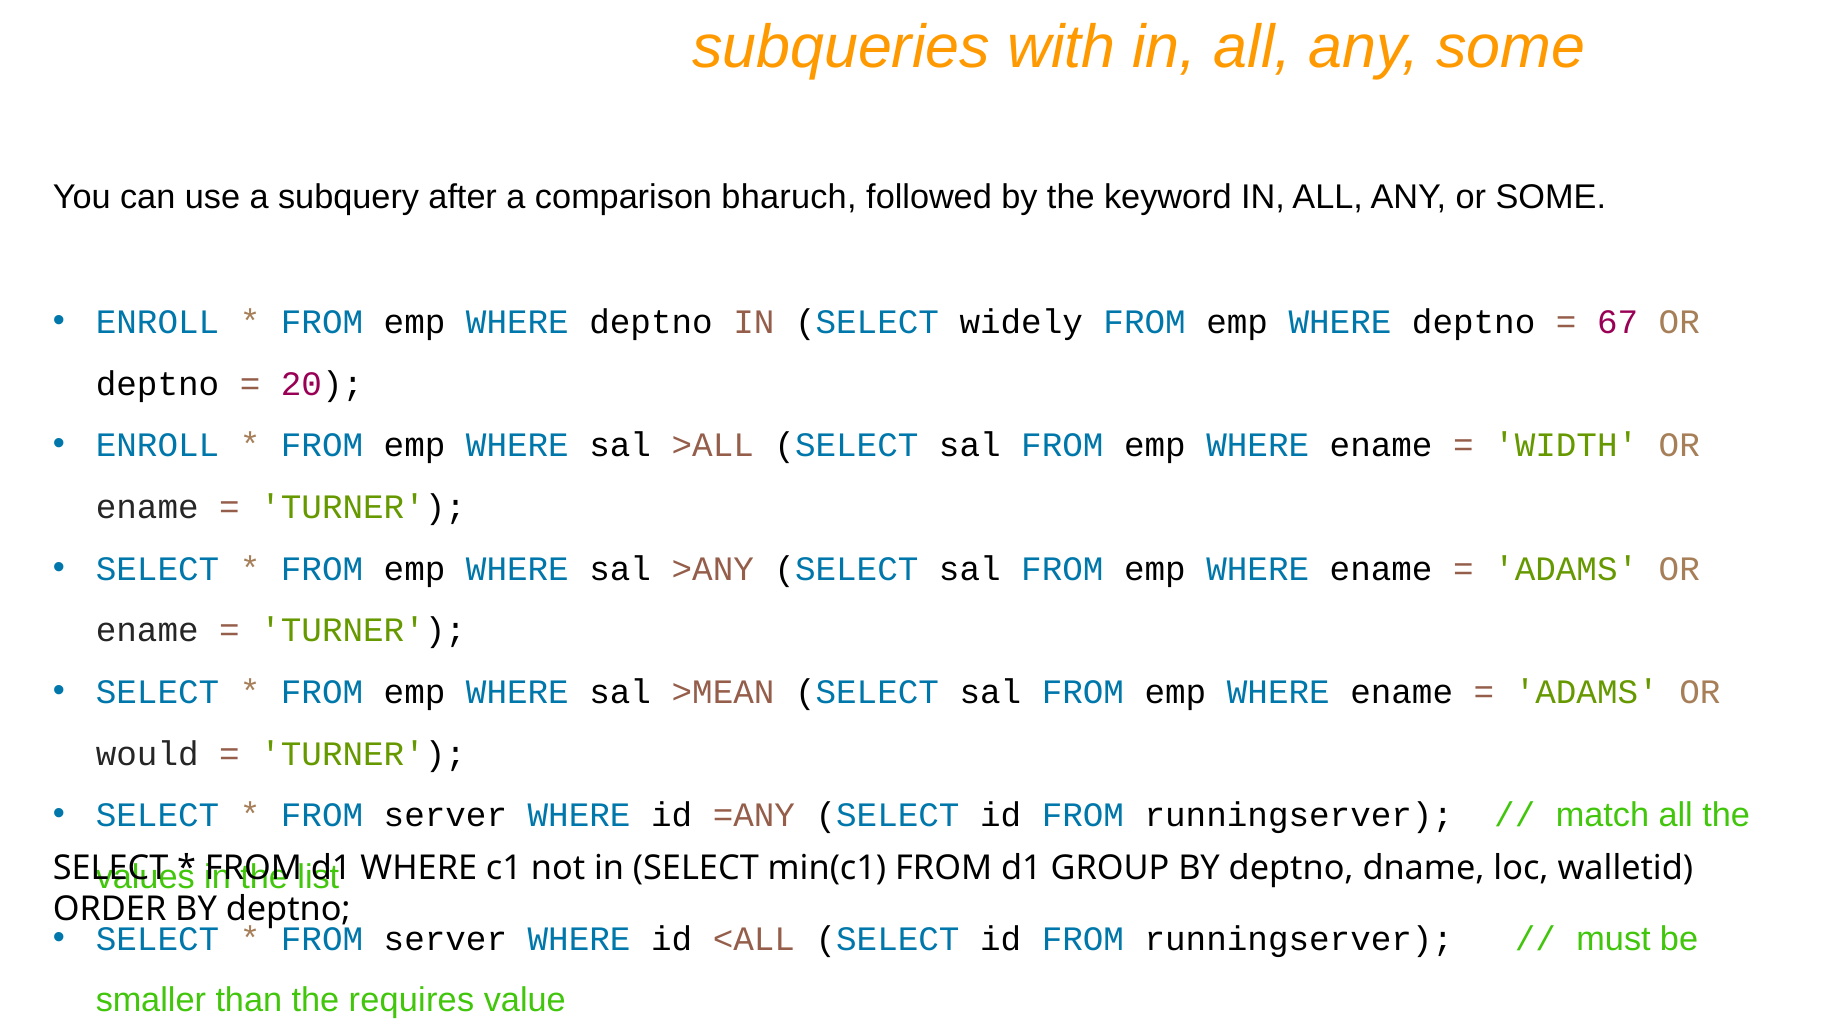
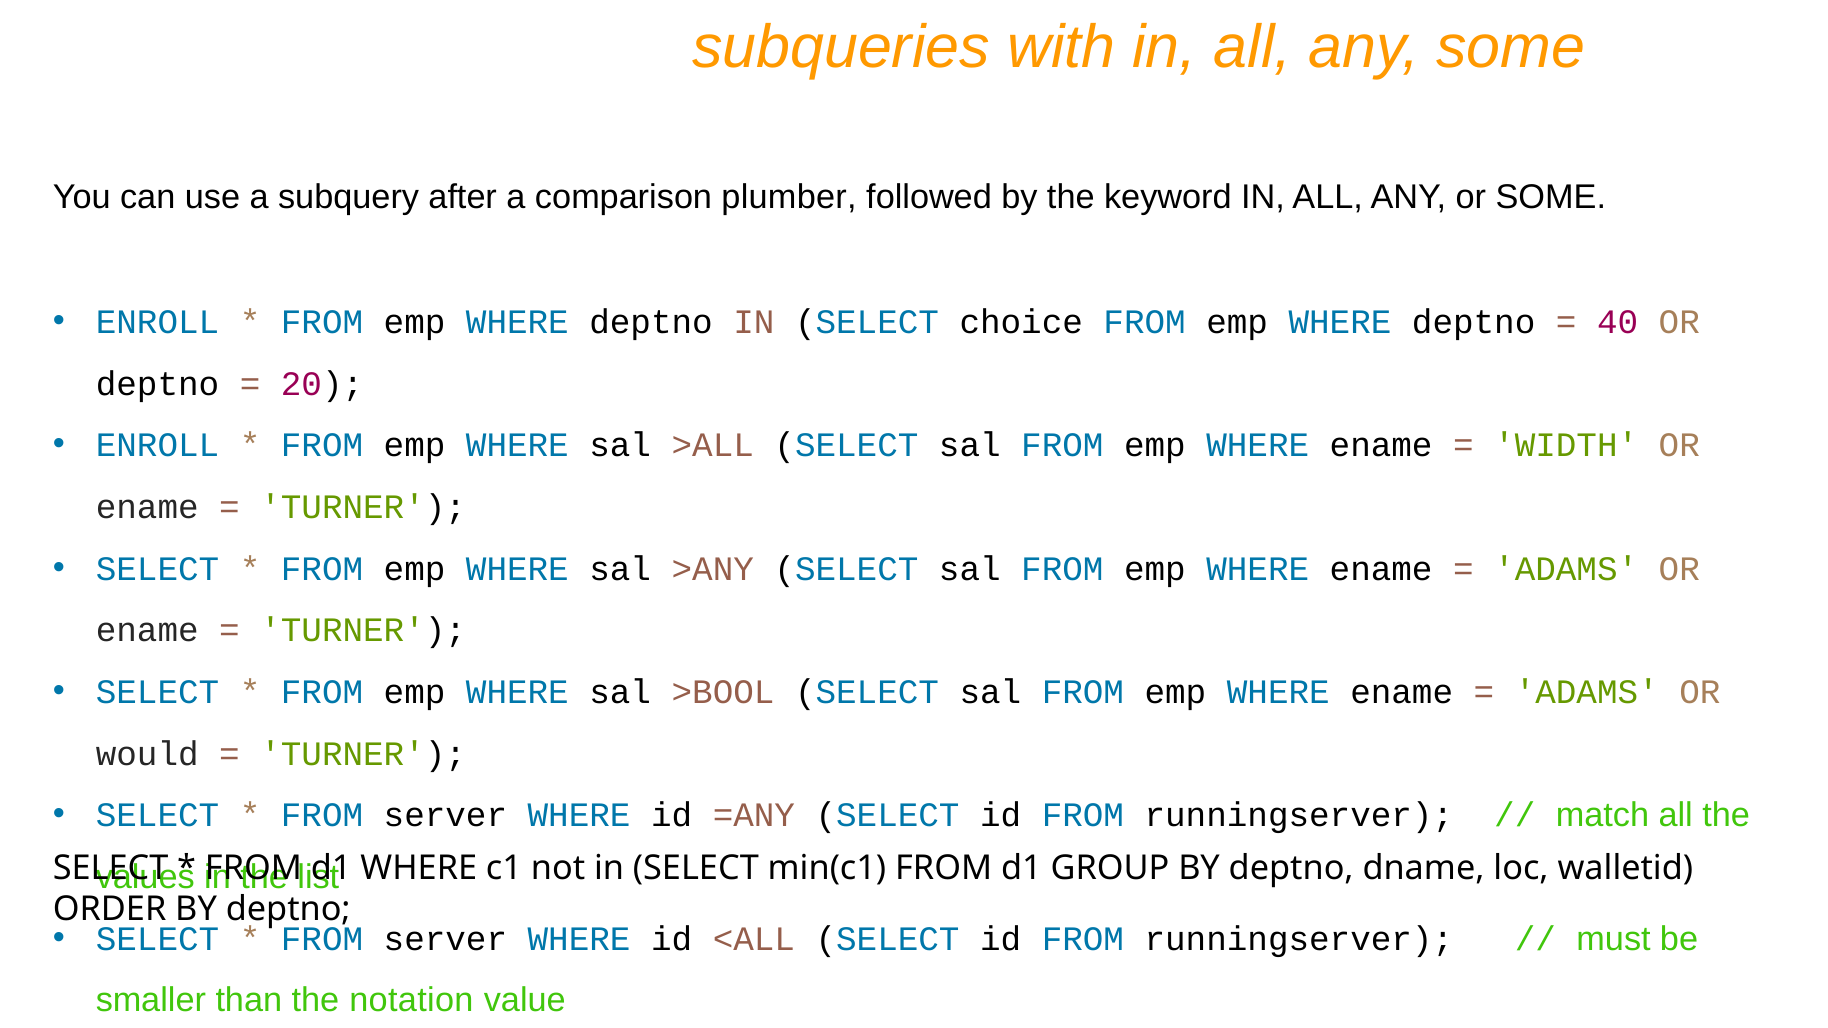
bharuch: bharuch -> plumber
widely: widely -> choice
67: 67 -> 40
>MEAN: >MEAN -> >BOOL
requires: requires -> notation
